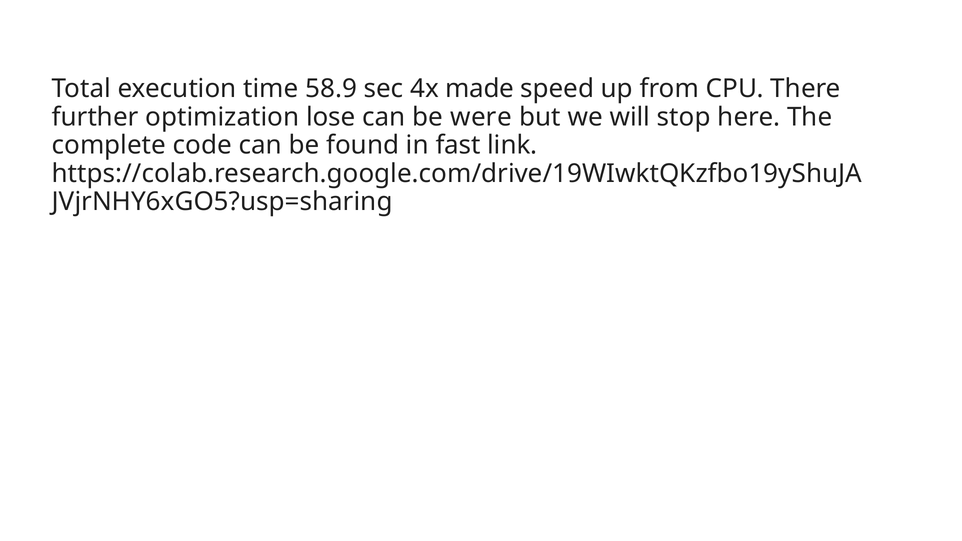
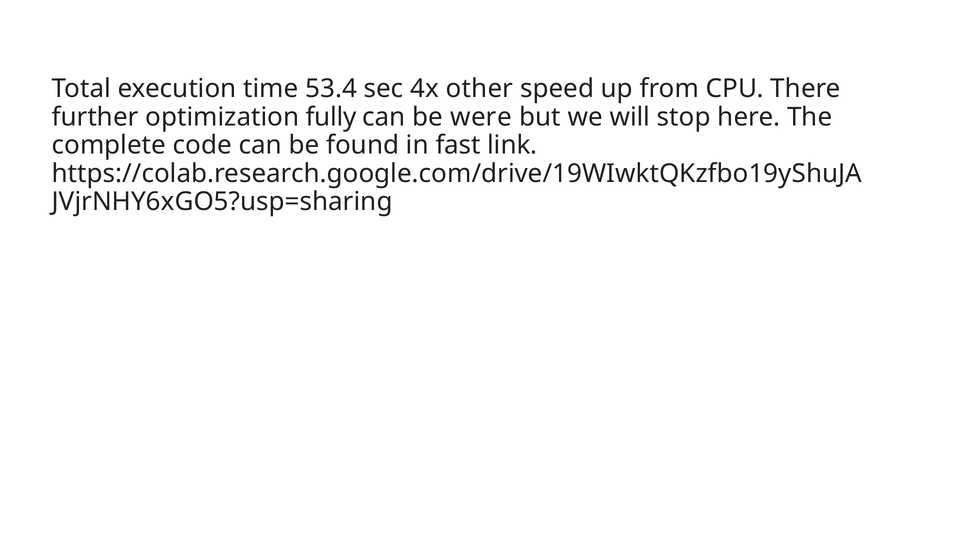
58.9: 58.9 -> 53.4
made: made -> other
lose: lose -> fully
